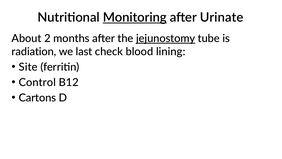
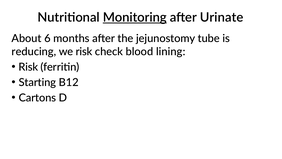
2: 2 -> 6
jejunostomy underline: present -> none
radiation: radiation -> reducing
we last: last -> risk
Site at (28, 67): Site -> Risk
Control: Control -> Starting
